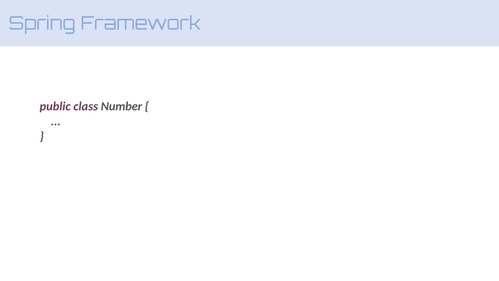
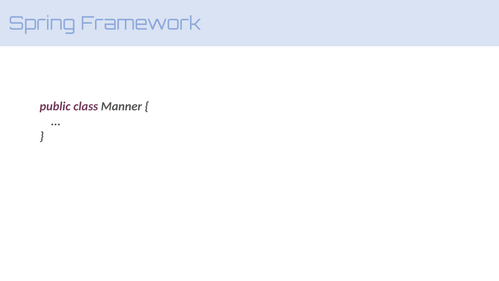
Number: Number -> Manner
